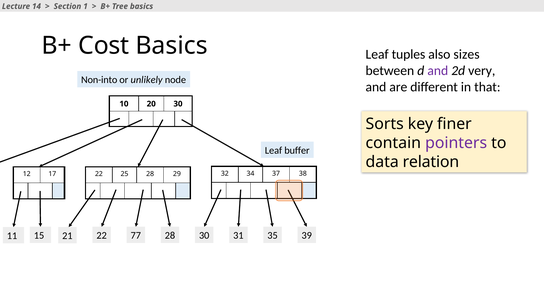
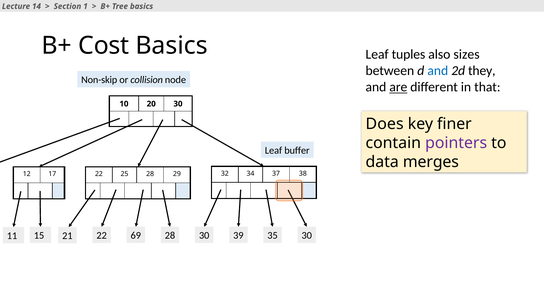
and at (438, 71) colour: purple -> blue
very: very -> they
Non-into: Non-into -> Non-skip
unlikely: unlikely -> collision
are underline: none -> present
Sorts: Sorts -> Does
relation: relation -> merges
77: 77 -> 69
31: 31 -> 39
35 39: 39 -> 30
